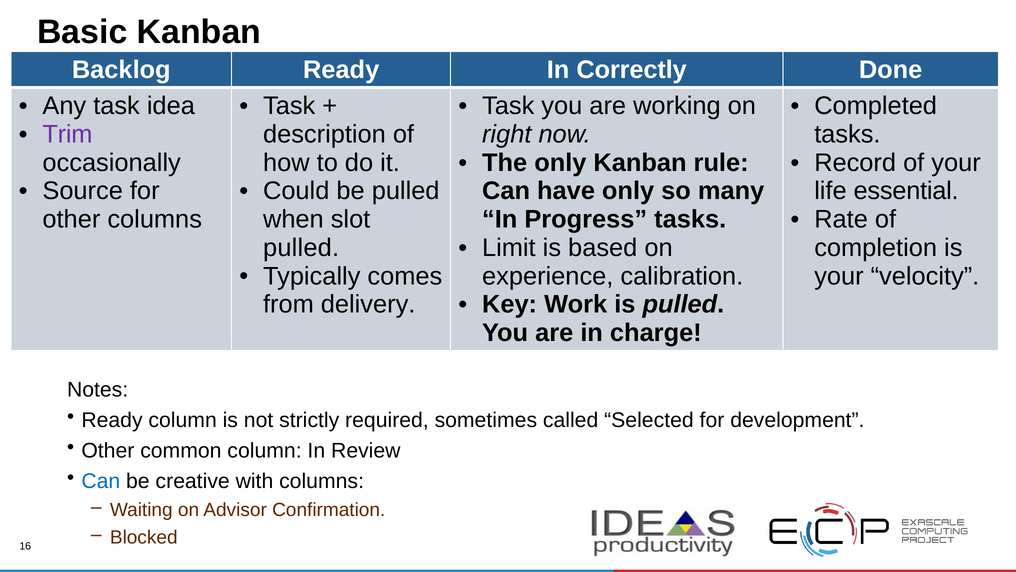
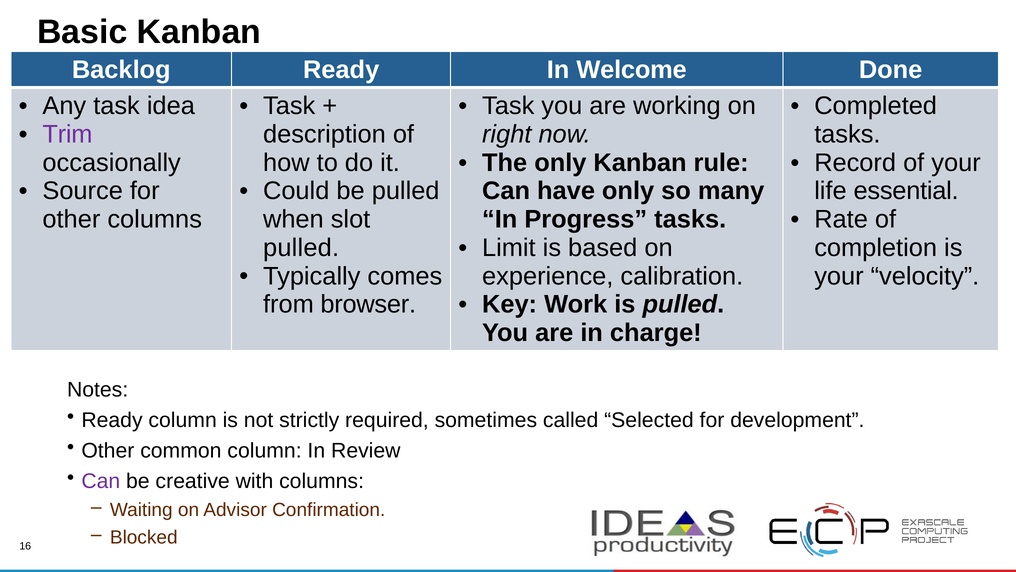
Correctly: Correctly -> Welcome
delivery: delivery -> browser
Can at (101, 481) colour: blue -> purple
